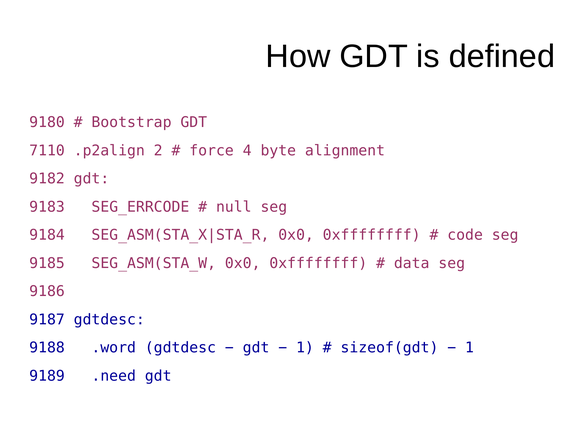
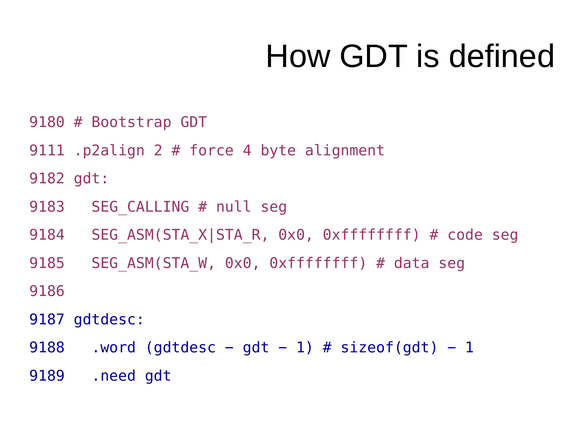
7110: 7110 -> 9111
SEG_ERRCODE: SEG_ERRCODE -> SEG_CALLING
